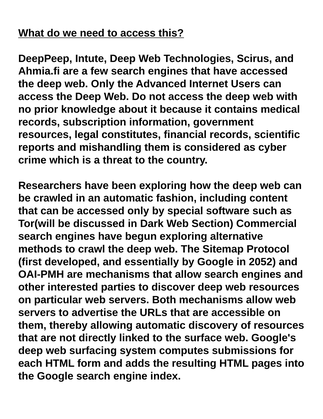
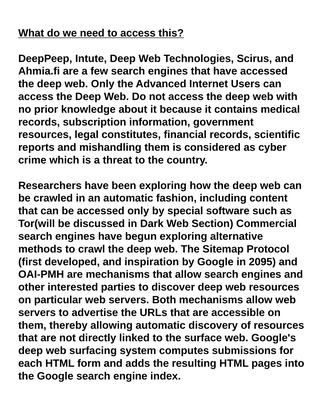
essentially: essentially -> inspiration
2052: 2052 -> 2095
